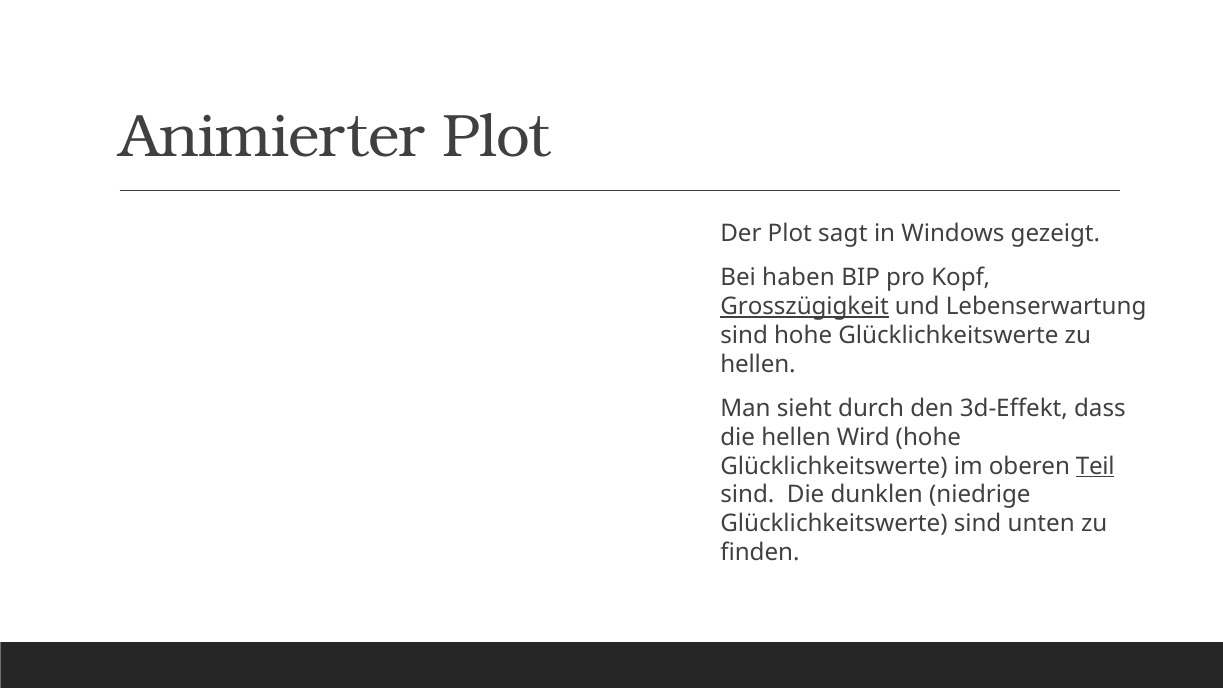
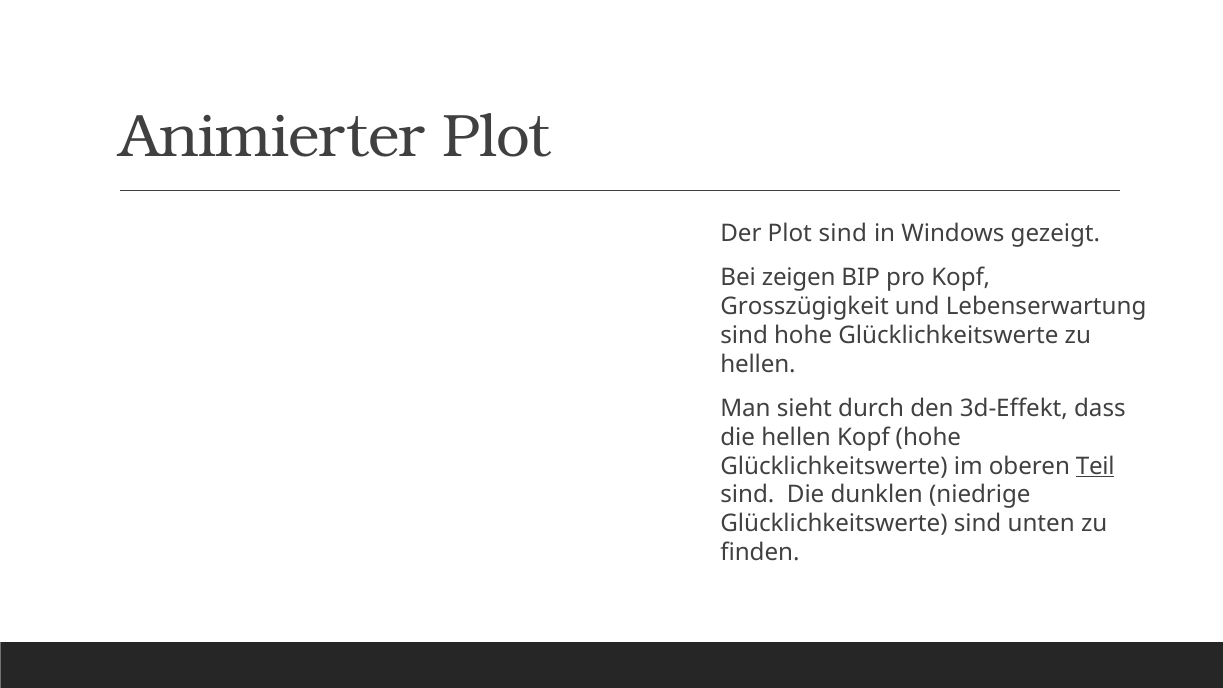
Plot sagt: sagt -> sind
haben: haben -> zeigen
Grosszügigkeit underline: present -> none
hellen Wird: Wird -> Kopf
